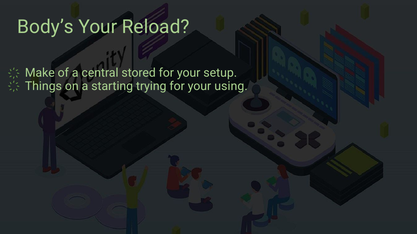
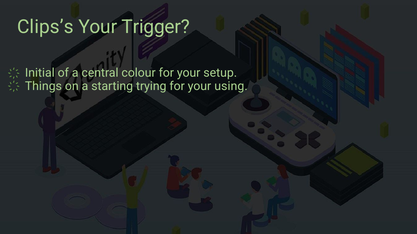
Body’s: Body’s -> Clips’s
Reload: Reload -> Trigger
Make: Make -> Initial
stored: stored -> colour
